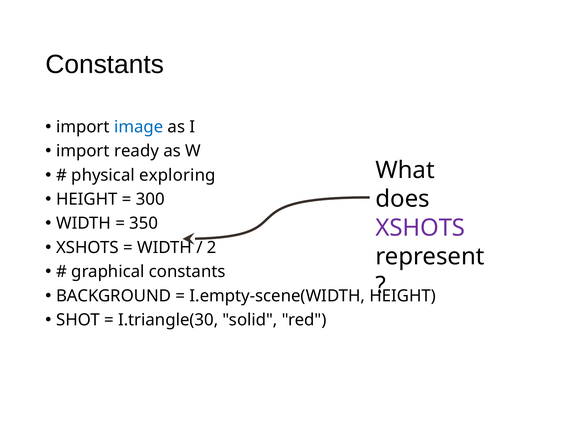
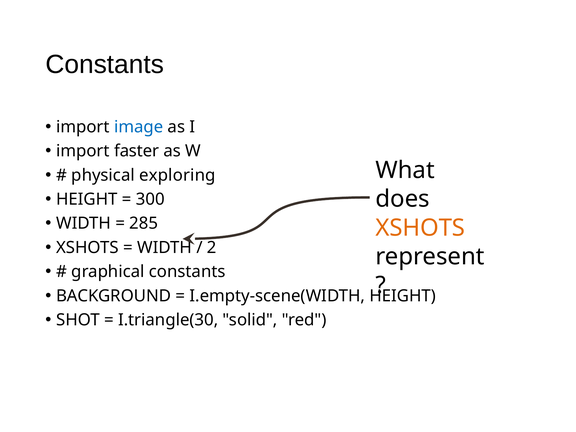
ready: ready -> faster
350: 350 -> 285
XSHOTS at (420, 228) colour: purple -> orange
